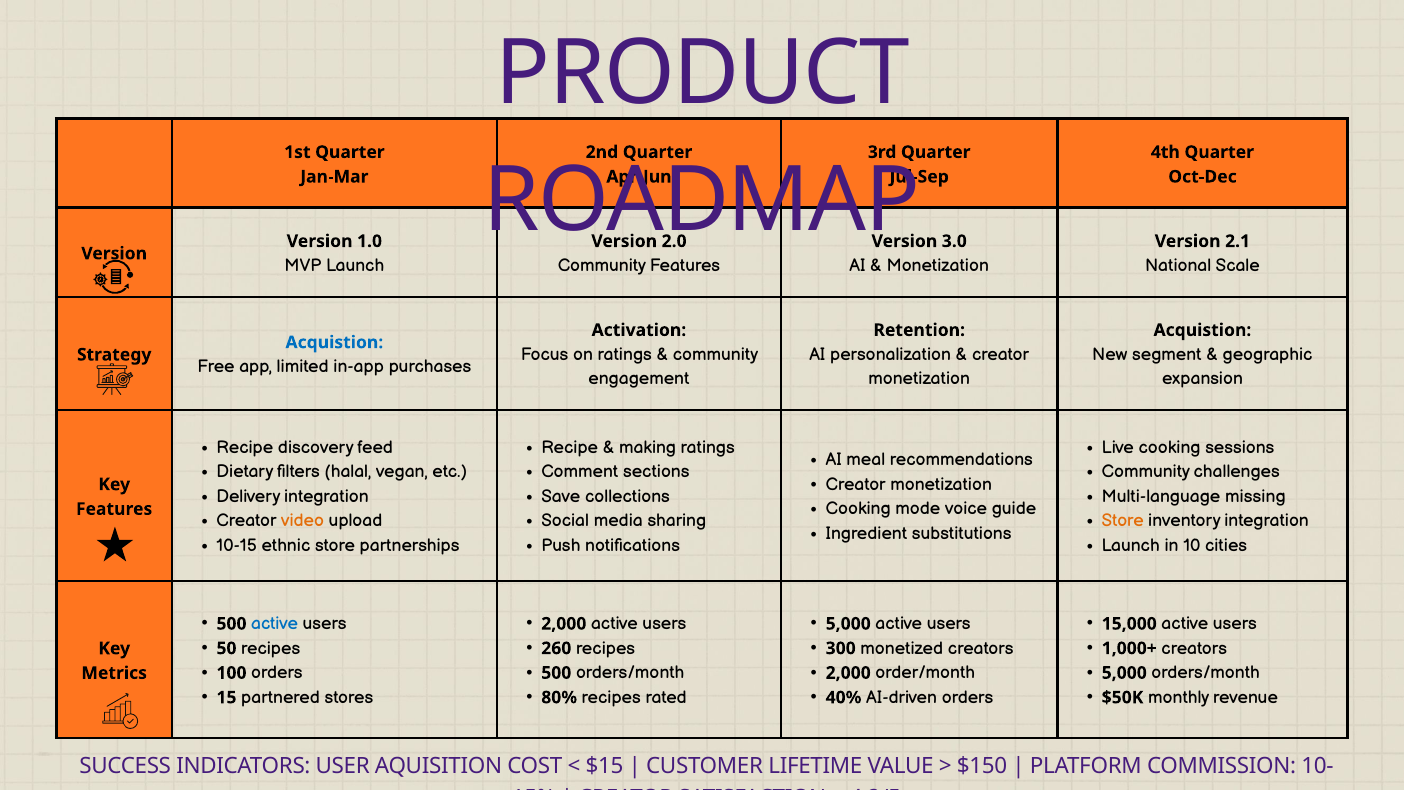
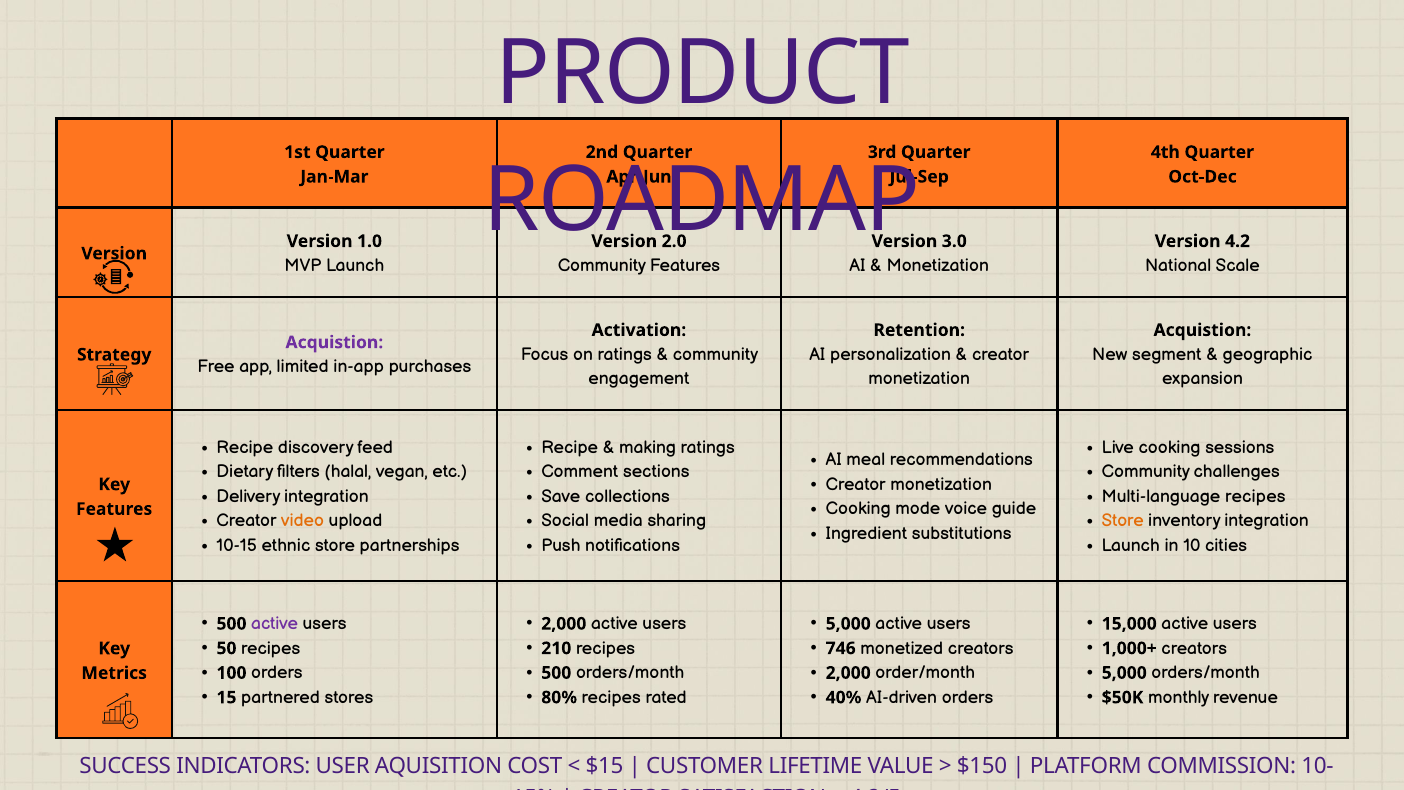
2.1: 2.1 -> 4.2
Acquistion at (334, 342) colour: blue -> purple
Multi-language missing: missing -> recipes
active at (275, 624) colour: blue -> purple
260: 260 -> 210
300: 300 -> 746
